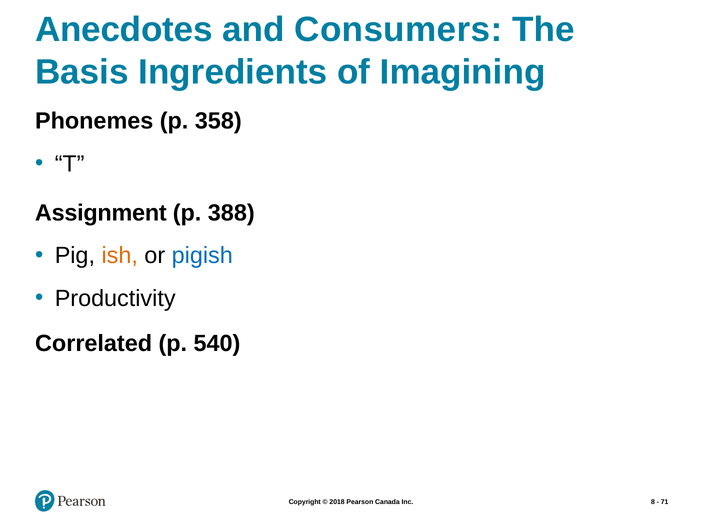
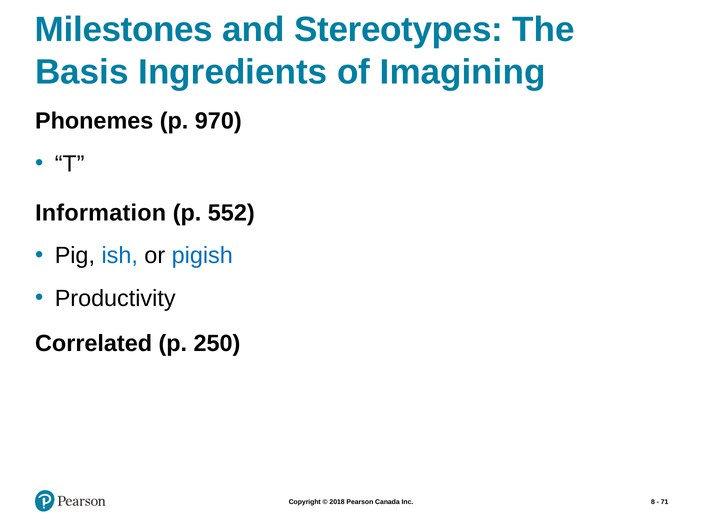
Anecdotes: Anecdotes -> Milestones
Consumers: Consumers -> Stereotypes
358: 358 -> 970
Assignment: Assignment -> Information
388: 388 -> 552
ish colour: orange -> blue
540: 540 -> 250
